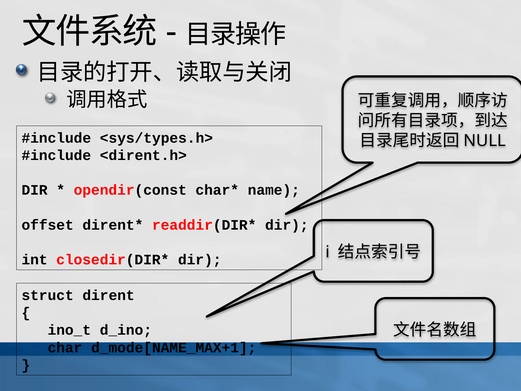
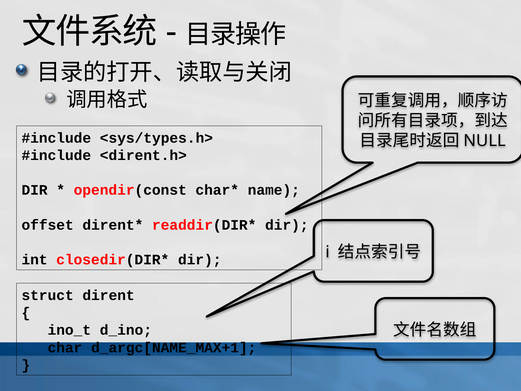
d_mode[NAME_MAX+1: d_mode[NAME_MAX+1 -> d_argc[NAME_MAX+1
